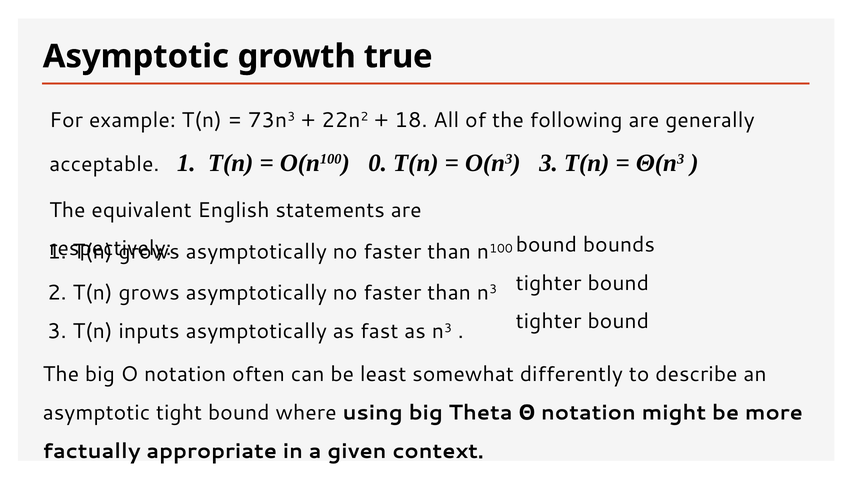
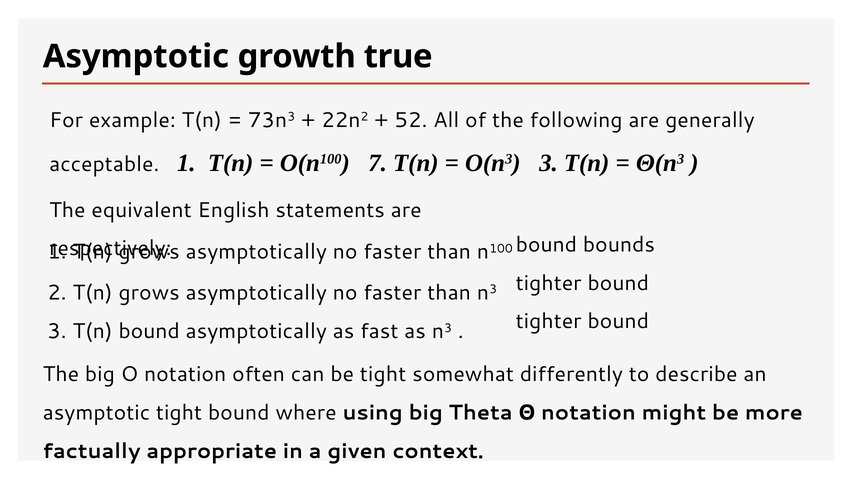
18: 18 -> 52
0: 0 -> 7
T(n inputs: inputs -> bound
be least: least -> tight
